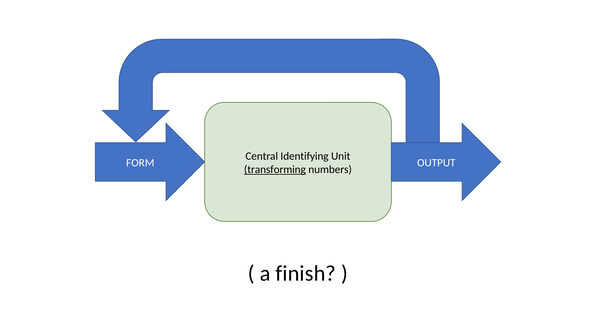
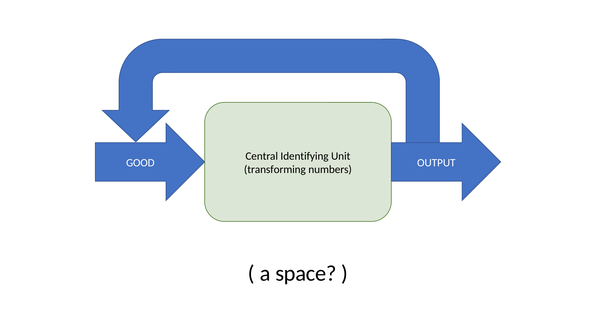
FORM: FORM -> GOOD
transforming underline: present -> none
finish: finish -> space
